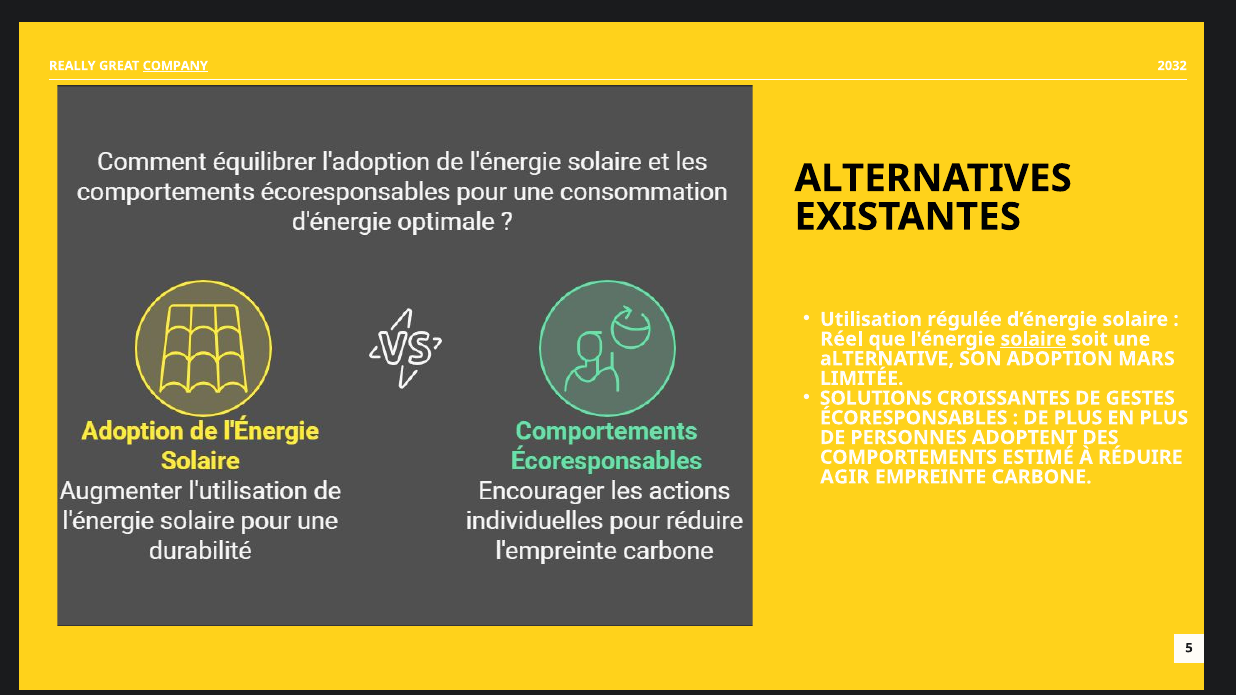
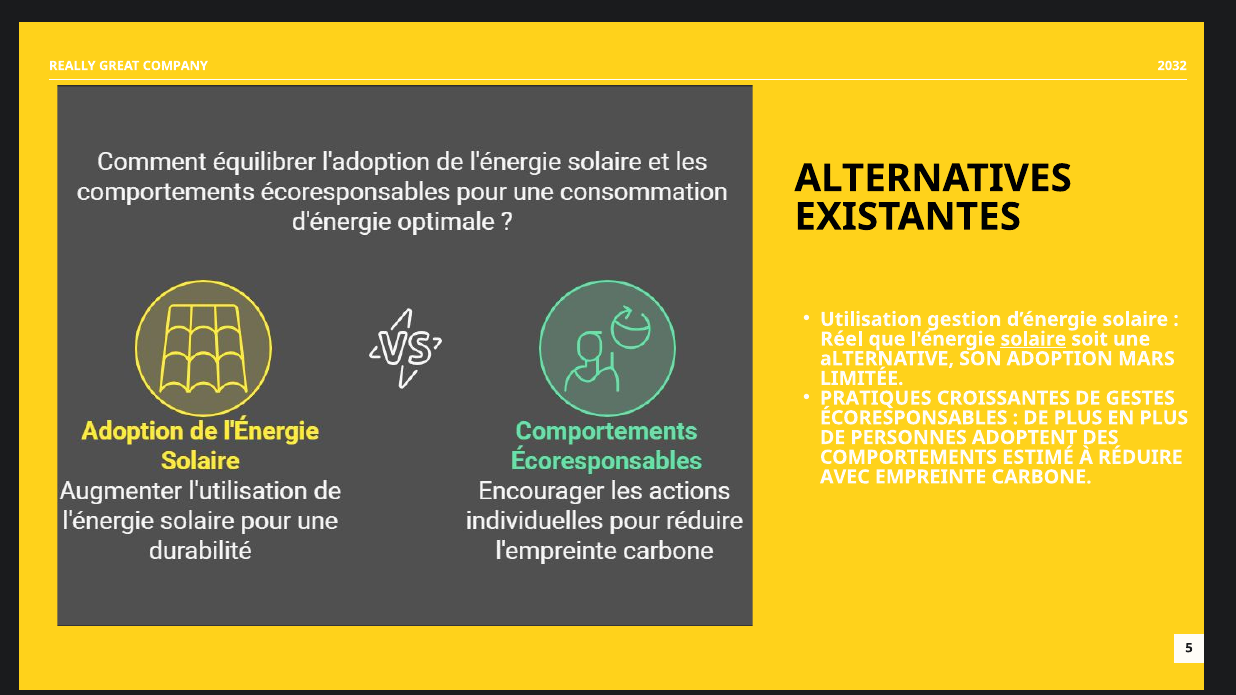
COMPANY underline: present -> none
régulée: régulée -> gestion
SOLUTIONS: SOLUTIONS -> PRATIQUES
AGIR: AGIR -> AVEC
